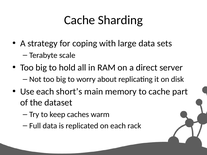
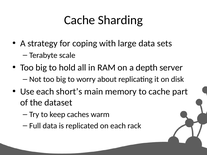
direct: direct -> depth
